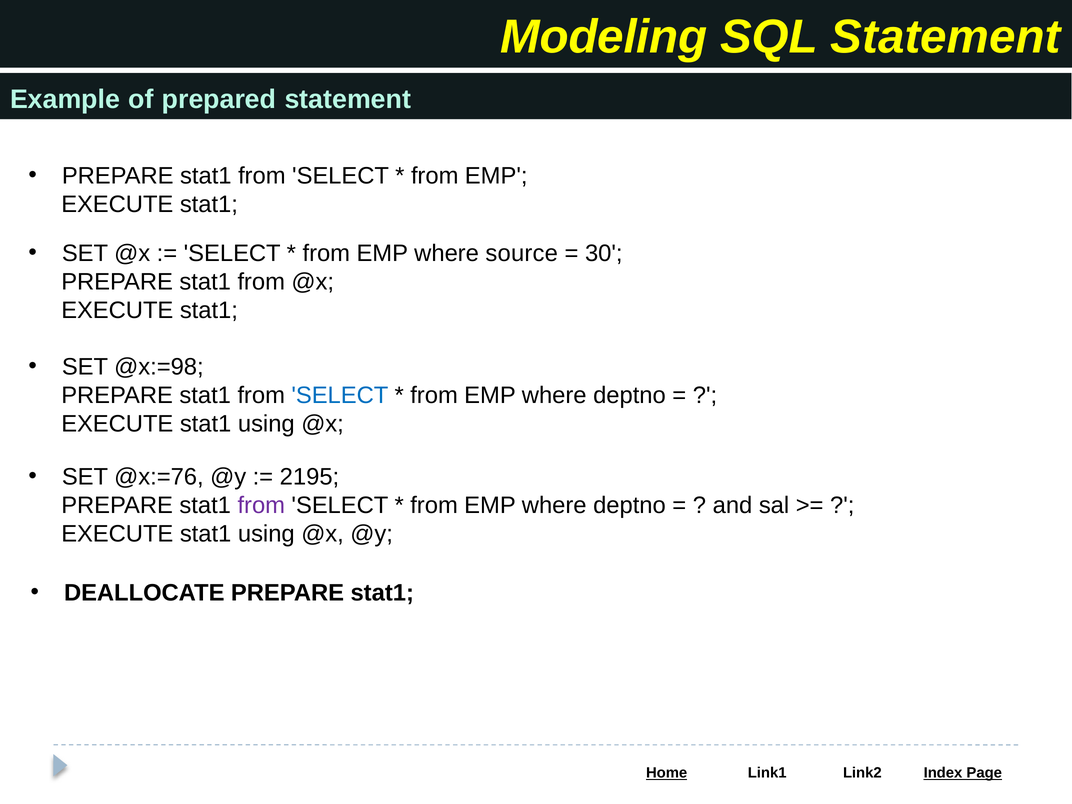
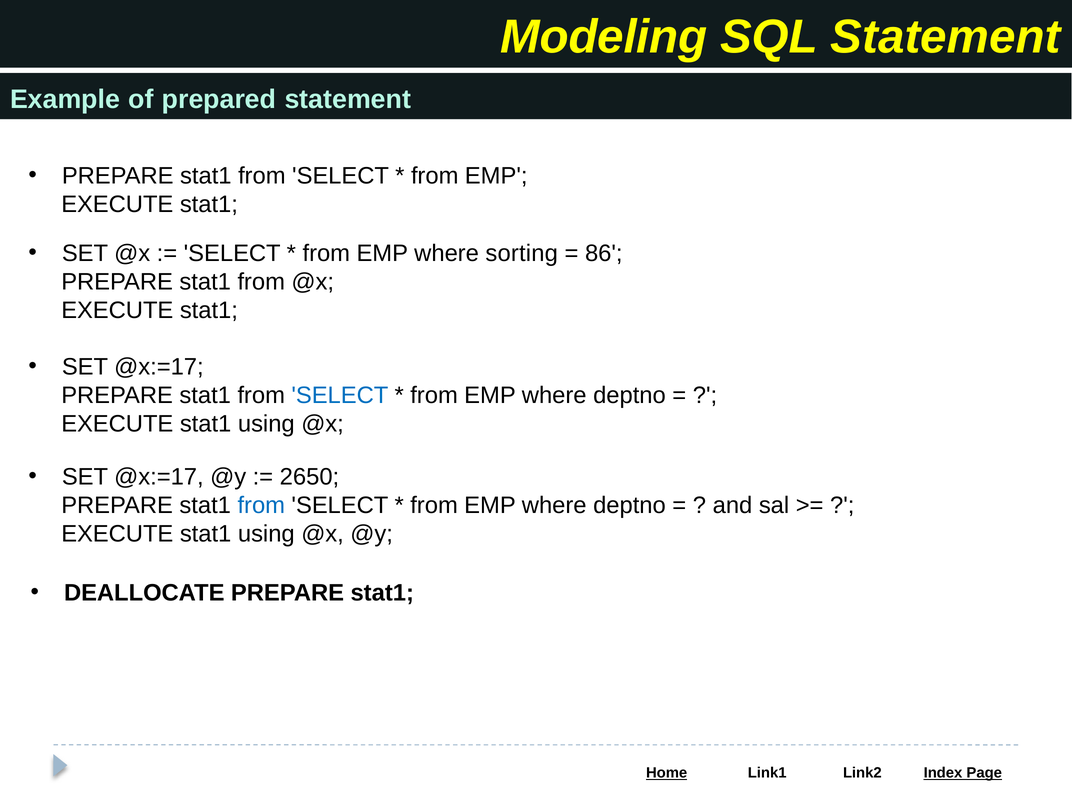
source: source -> sorting
30: 30 -> 86
@x:=98 at (159, 367): @x:=98 -> @x:=17
@x:=76 at (159, 477): @x:=76 -> @x:=17
2195: 2195 -> 2650
from at (261, 505) colour: purple -> blue
